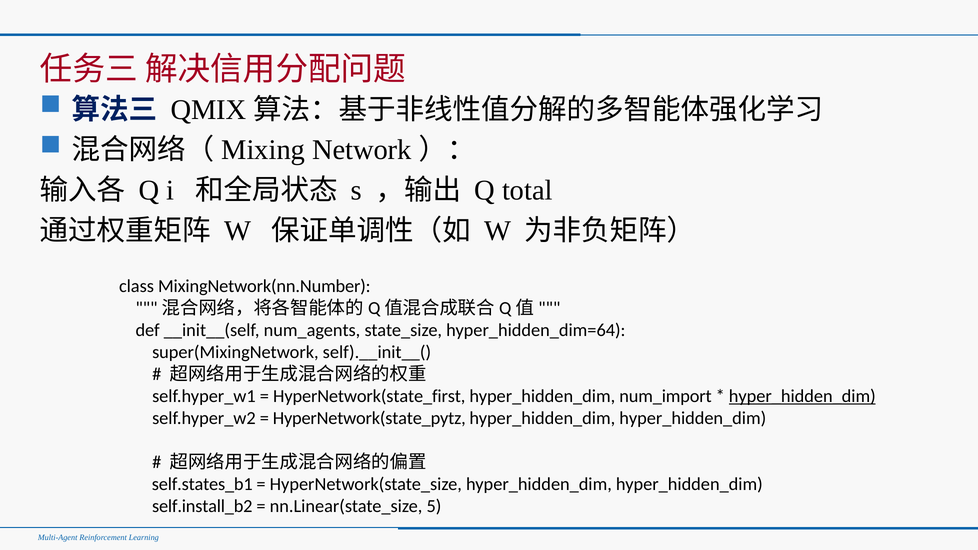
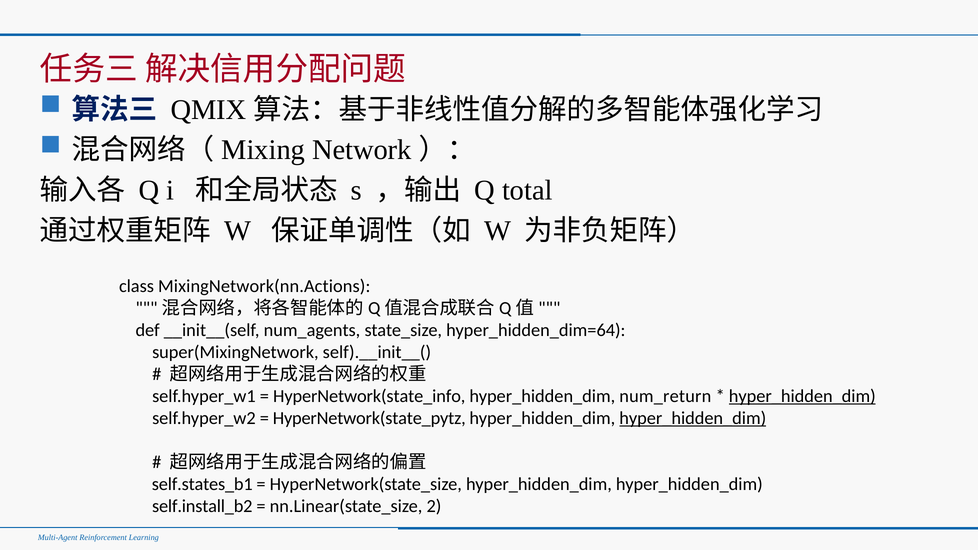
MixingNetwork(nn.Number: MixingNetwork(nn.Number -> MixingNetwork(nn.Actions
HyperNetwork(state_first: HyperNetwork(state_first -> HyperNetwork(state_info
num_import: num_import -> num_return
hyper_hidden_dim at (693, 418) underline: none -> present
5: 5 -> 2
